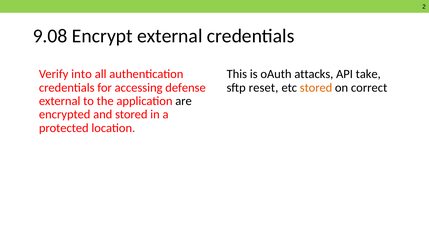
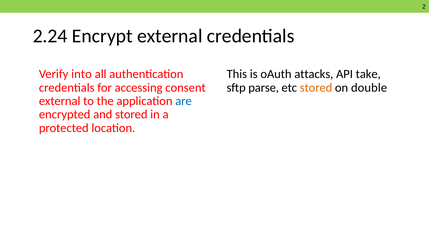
9.08: 9.08 -> 2.24
defense: defense -> consent
reset: reset -> parse
correct: correct -> double
are colour: black -> blue
